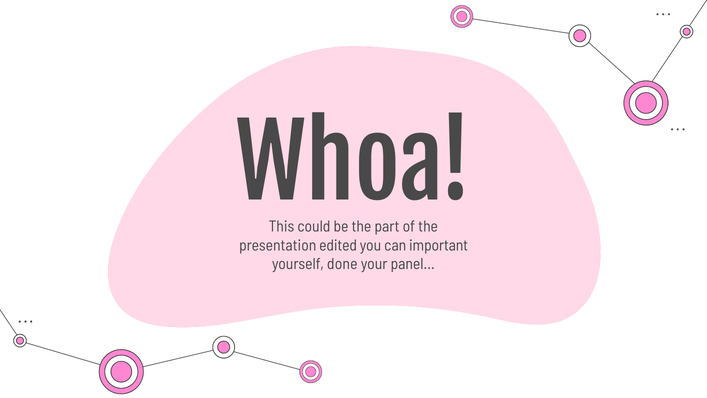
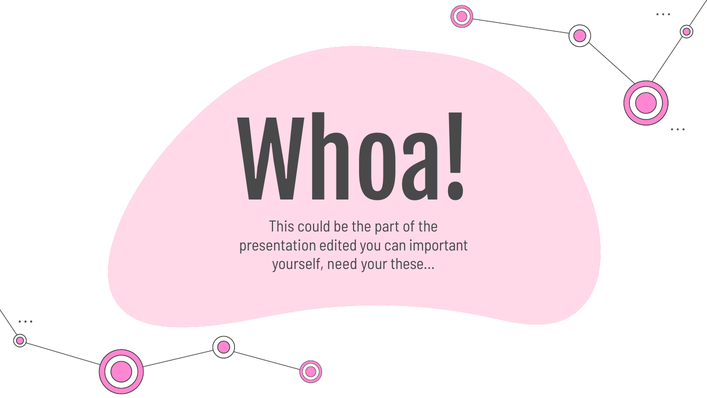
done: done -> need
panel…: panel… -> these…
